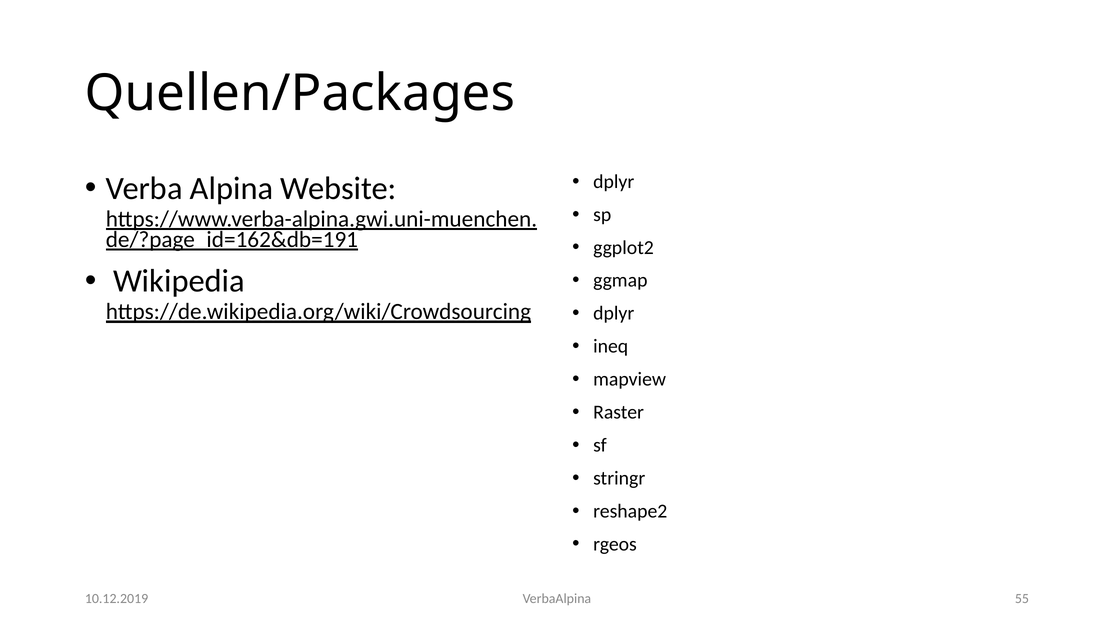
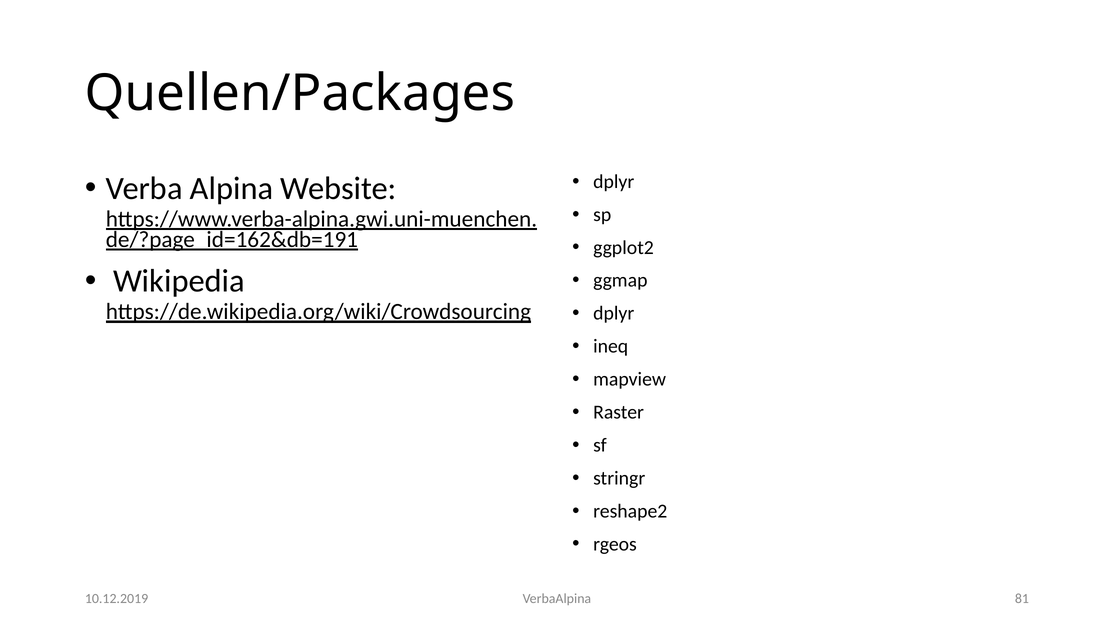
55: 55 -> 81
